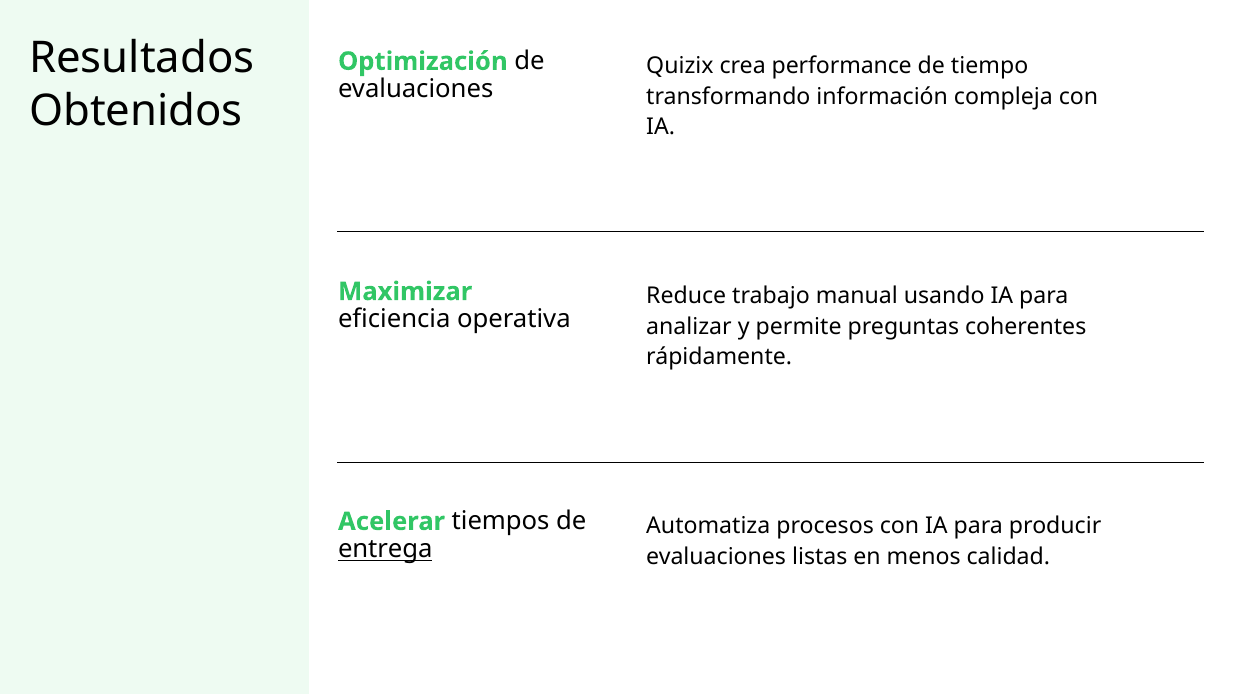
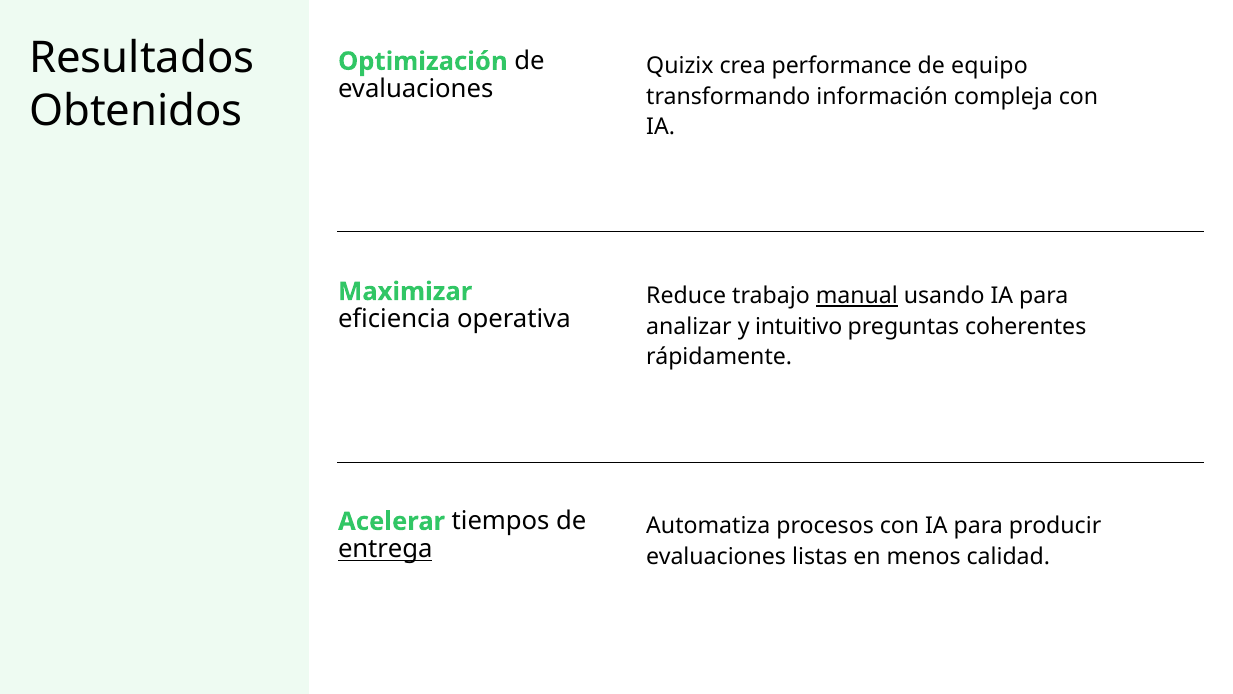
tiempo: tiempo -> equipo
manual underline: none -> present
permite: permite -> intuitivo
